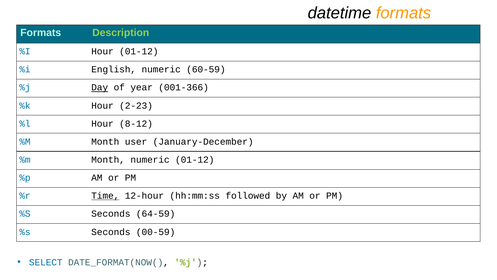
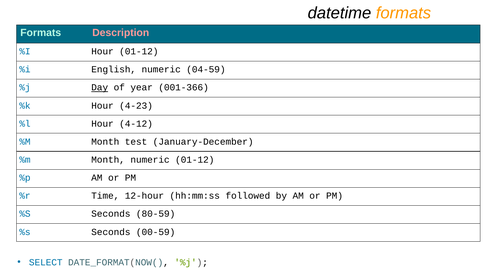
Description colour: light green -> pink
60-59: 60-59 -> 04-59
2-23: 2-23 -> 4-23
8-12: 8-12 -> 4-12
user: user -> test
Time underline: present -> none
64-59: 64-59 -> 80-59
